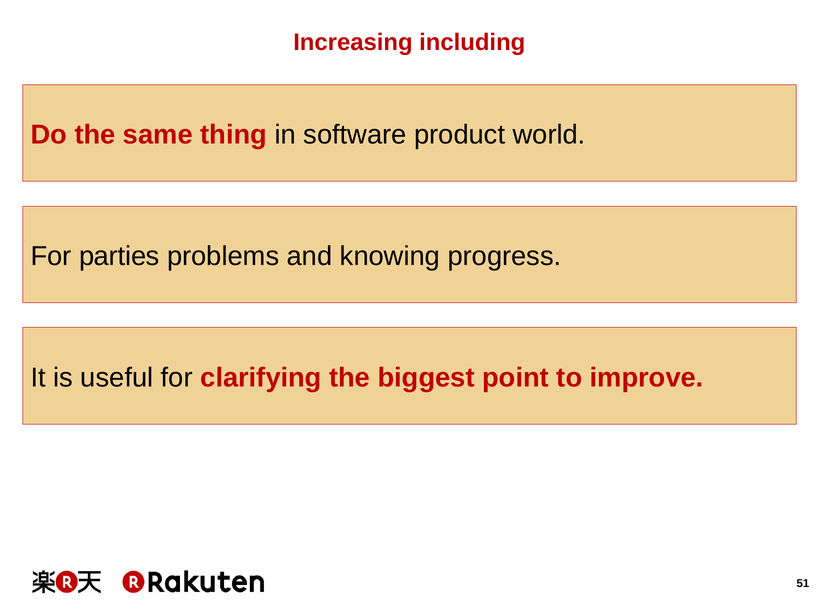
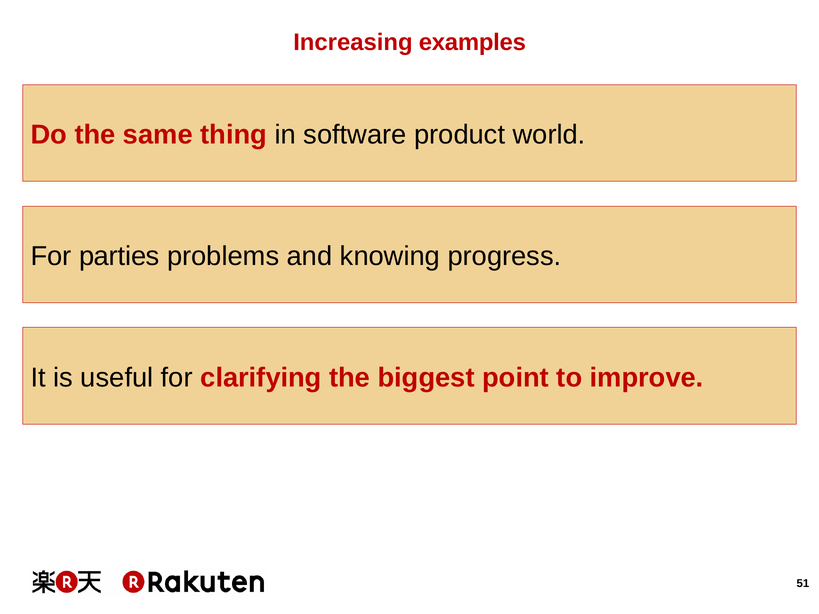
including: including -> examples
